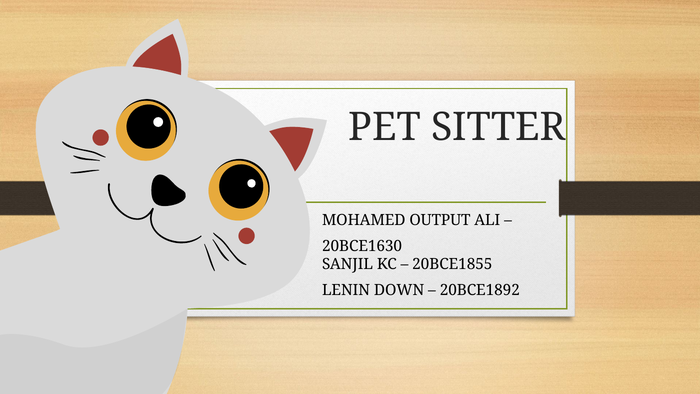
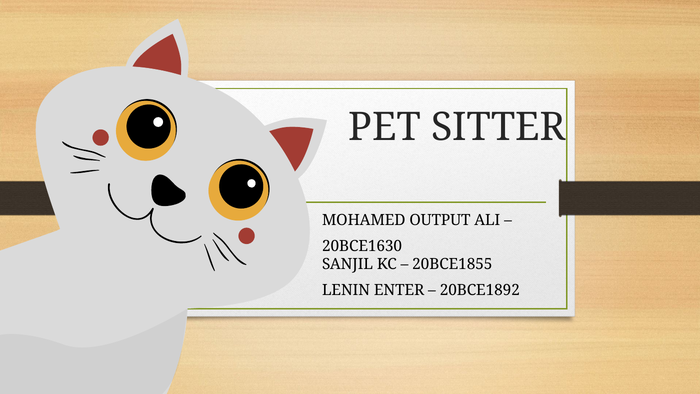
DOWN: DOWN -> ENTER
